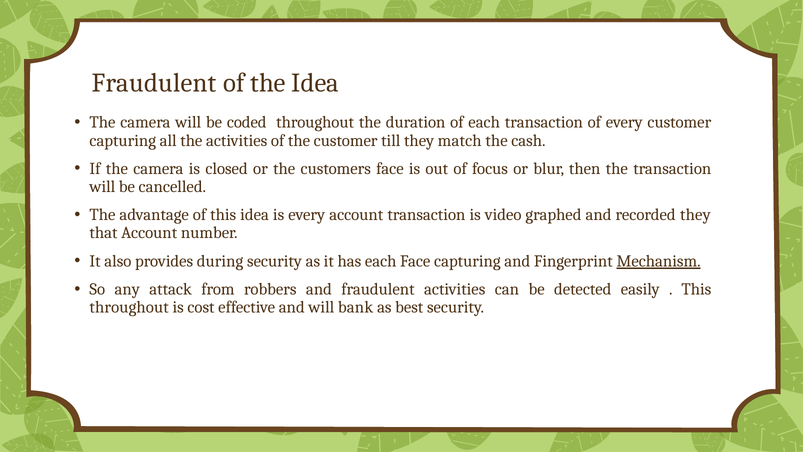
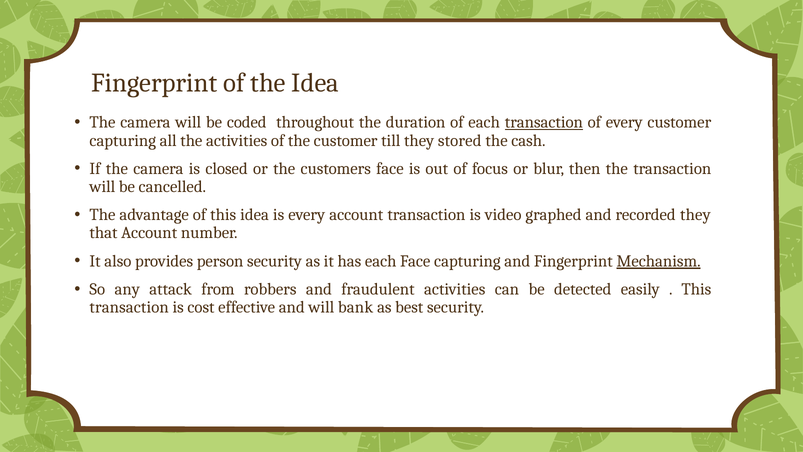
Fraudulent at (154, 83): Fraudulent -> Fingerprint
transaction at (544, 122) underline: none -> present
match: match -> stored
during: during -> person
throughout at (129, 307): throughout -> transaction
